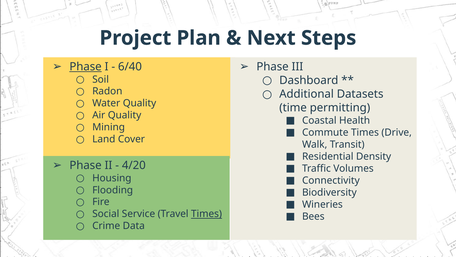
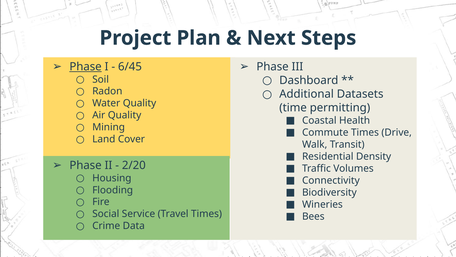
6/40: 6/40 -> 6/45
4/20: 4/20 -> 2/20
Times at (207, 214) underline: present -> none
